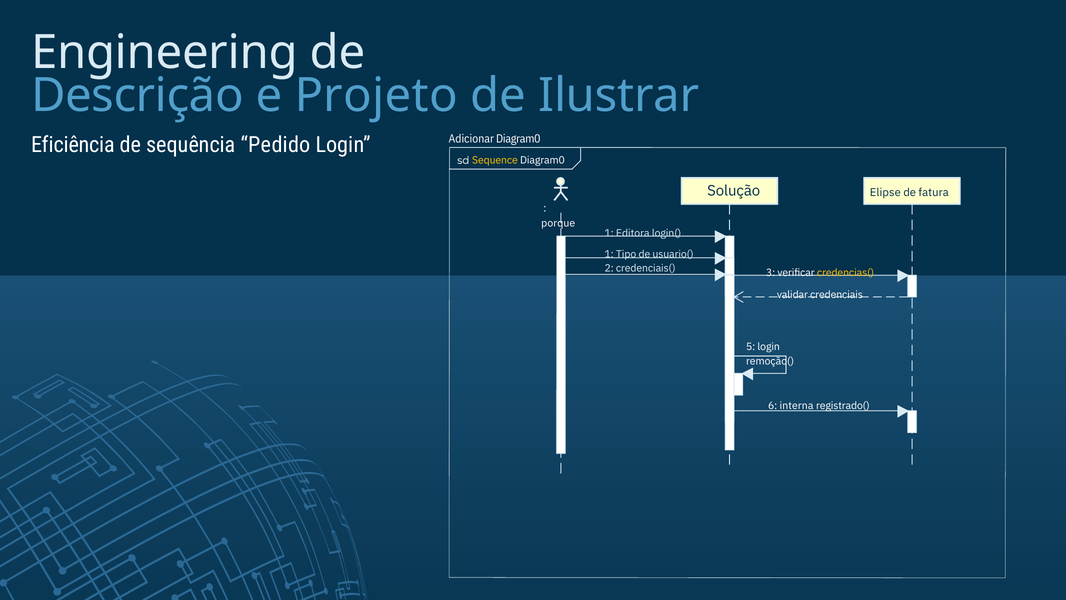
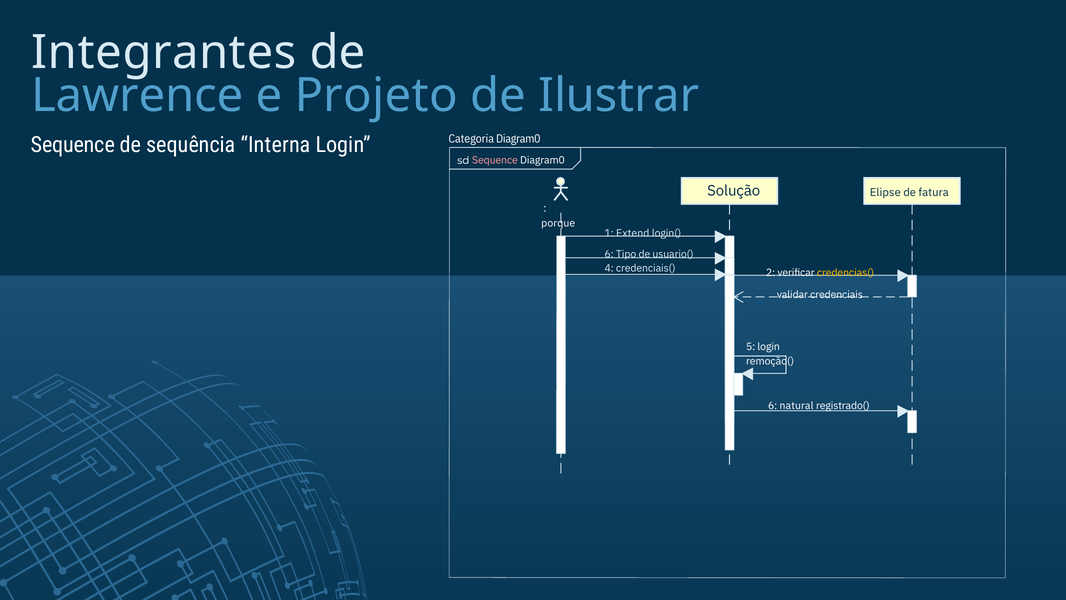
Engineering: Engineering -> Integrantes
Descrição: Descrição -> Lawrence
Eficiência at (73, 145): Eficiência -> Sequence
Pedido: Pedido -> Interna
Adicionar: Adicionar -> Categoria
Sequence at (495, 160) colour: yellow -> pink
Editora: Editora -> Extend
1 at (609, 254): 1 -> 6
2: 2 -> 4
3: 3 -> 2
interna: interna -> natural
